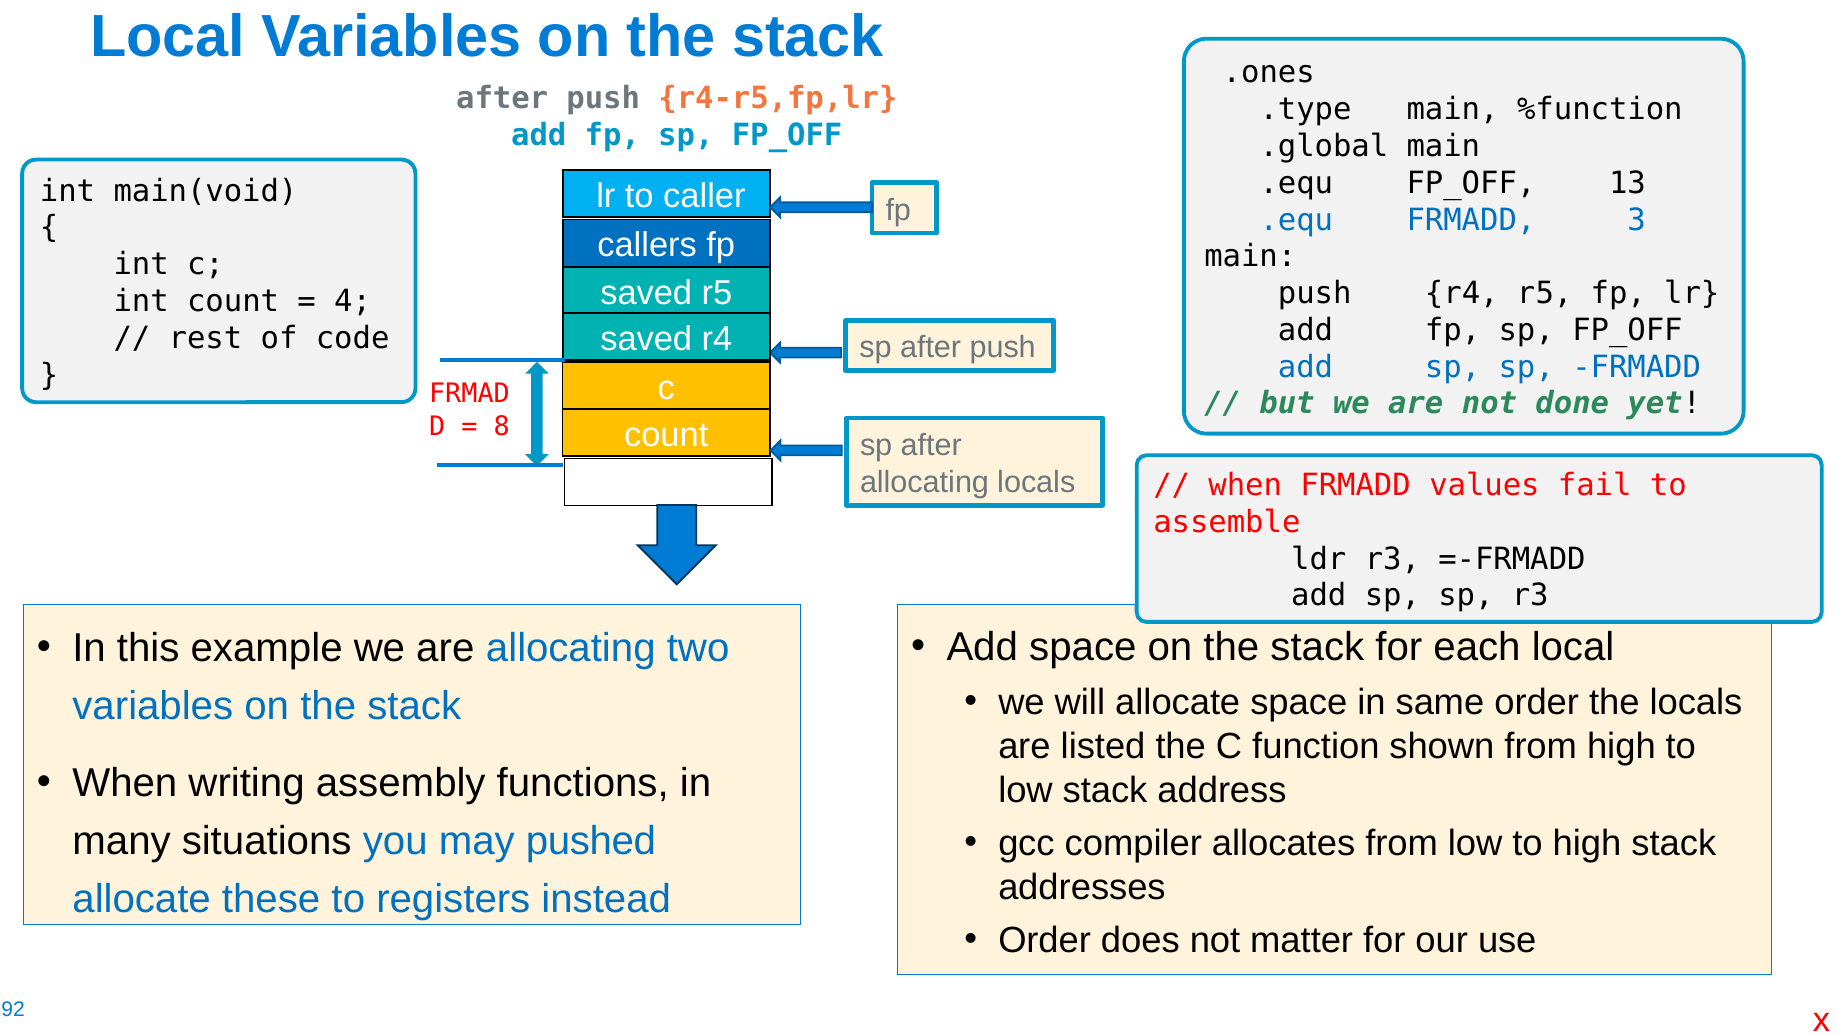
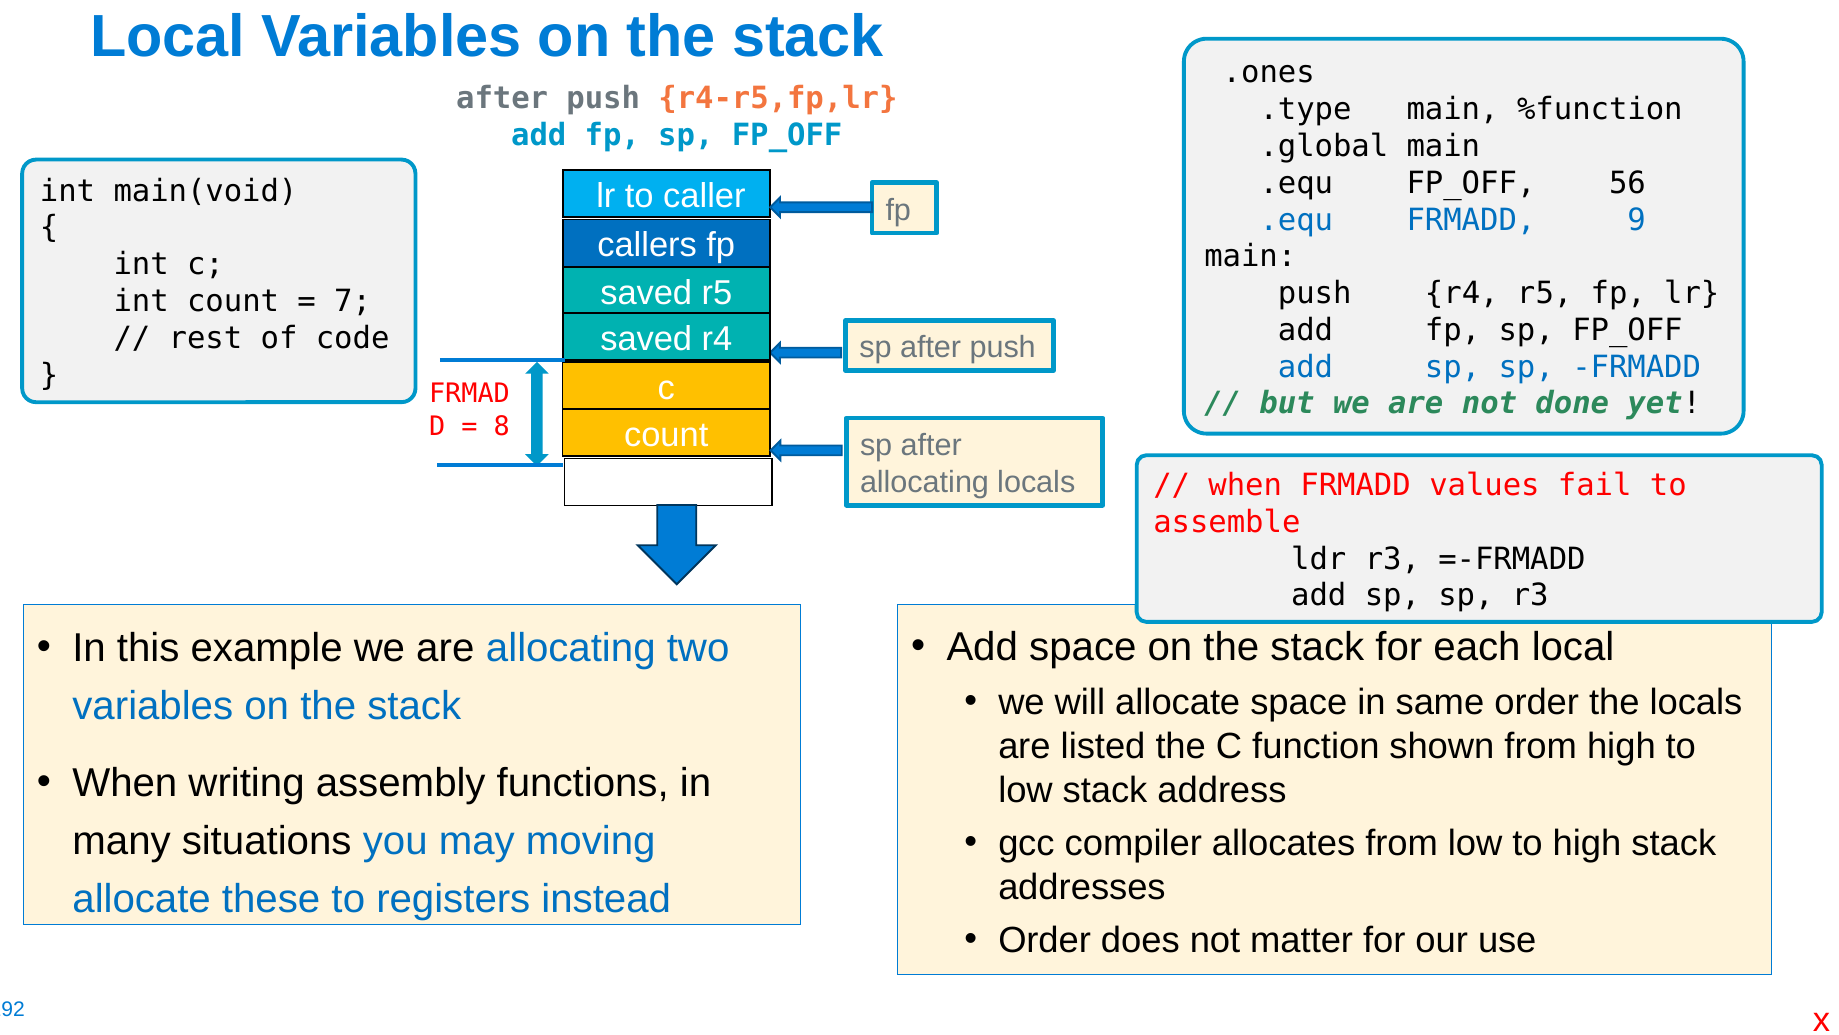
13: 13 -> 56
3: 3 -> 9
4: 4 -> 7
pushed: pushed -> moving
